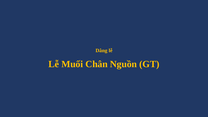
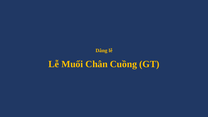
Nguồn: Nguồn -> Cuồng
